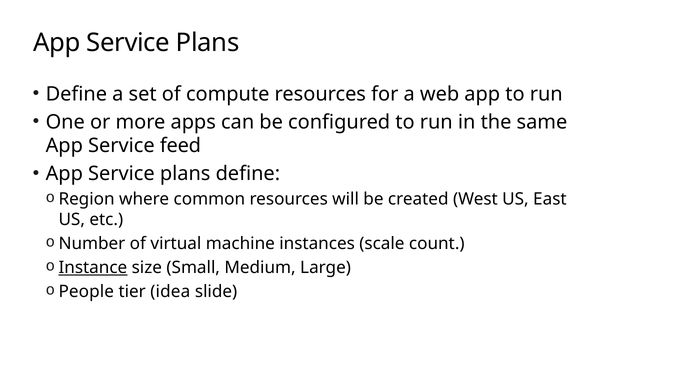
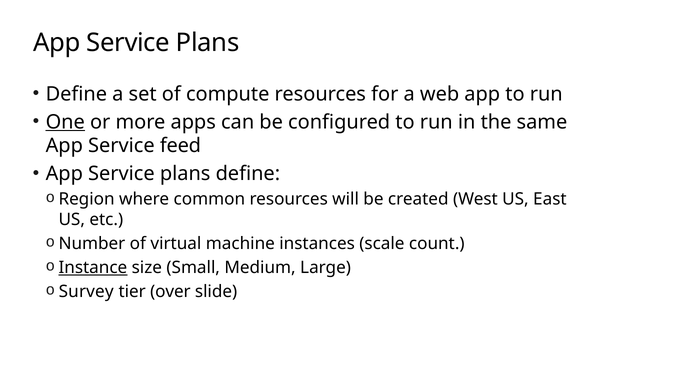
One underline: none -> present
People: People -> Survey
idea: idea -> over
